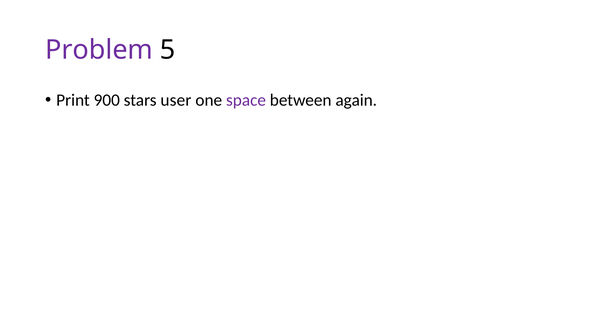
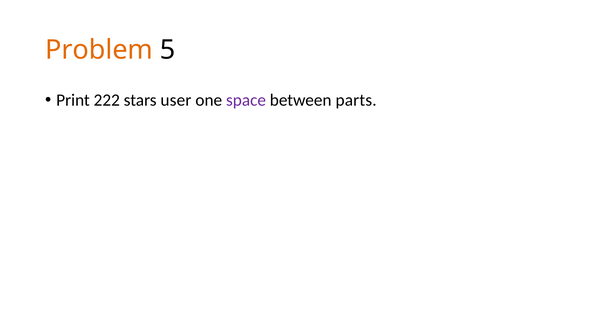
Problem colour: purple -> orange
900: 900 -> 222
again: again -> parts
